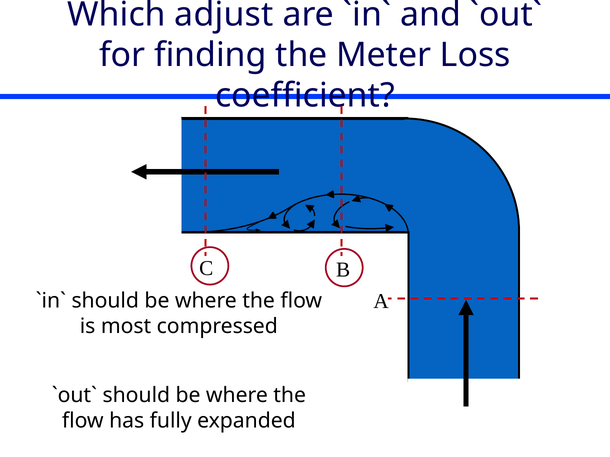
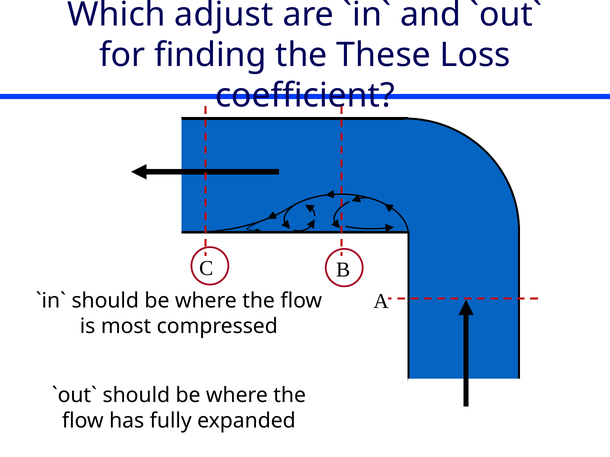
Meter: Meter -> These
